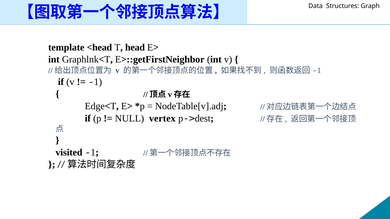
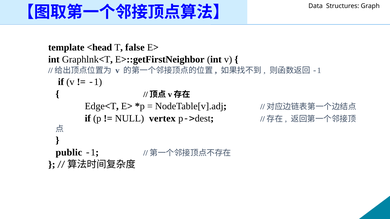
head: head -> false
visited: visited -> public
